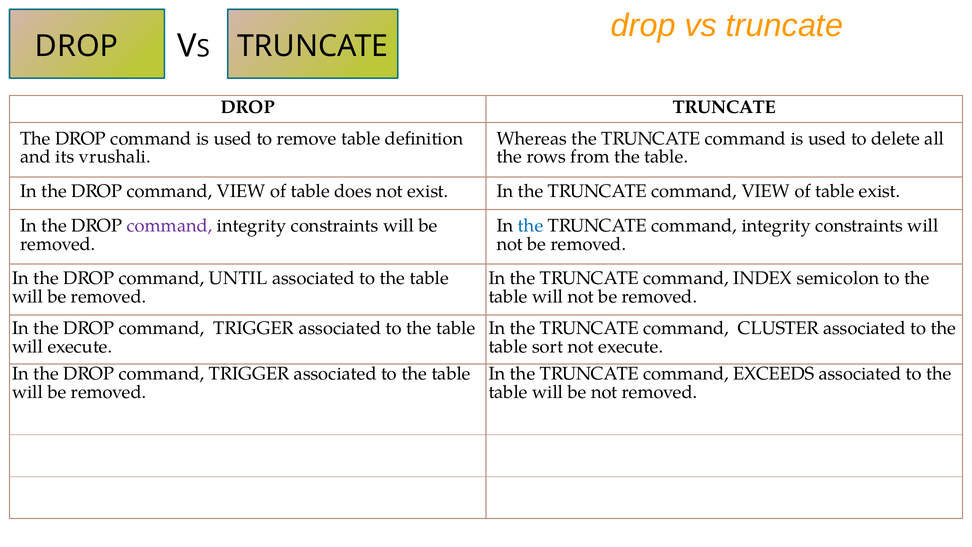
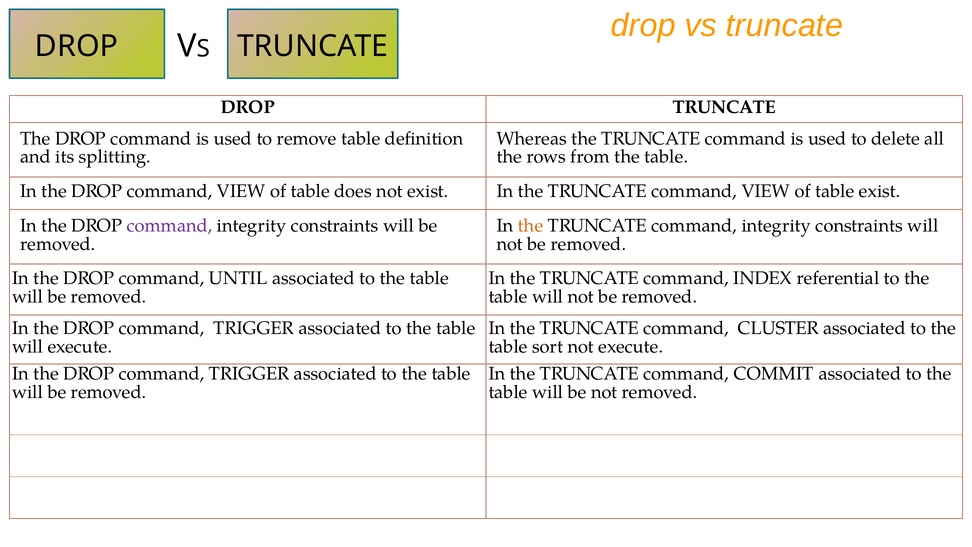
vrushali: vrushali -> splitting
the at (531, 226) colour: blue -> orange
semicolon: semicolon -> referential
EXCEEDS: EXCEEDS -> COMMIT
